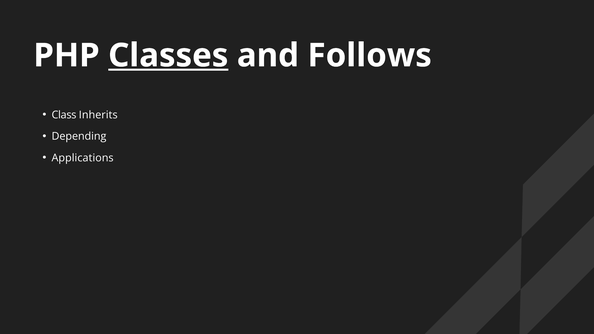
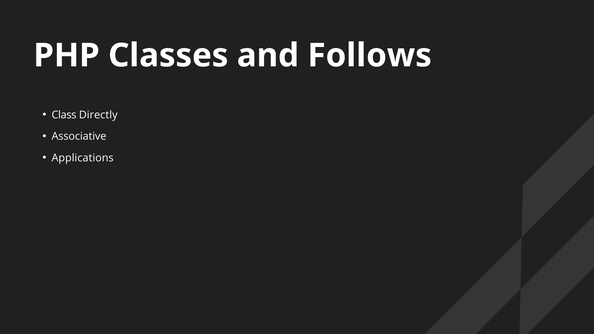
Classes underline: present -> none
Inherits: Inherits -> Directly
Depending: Depending -> Associative
